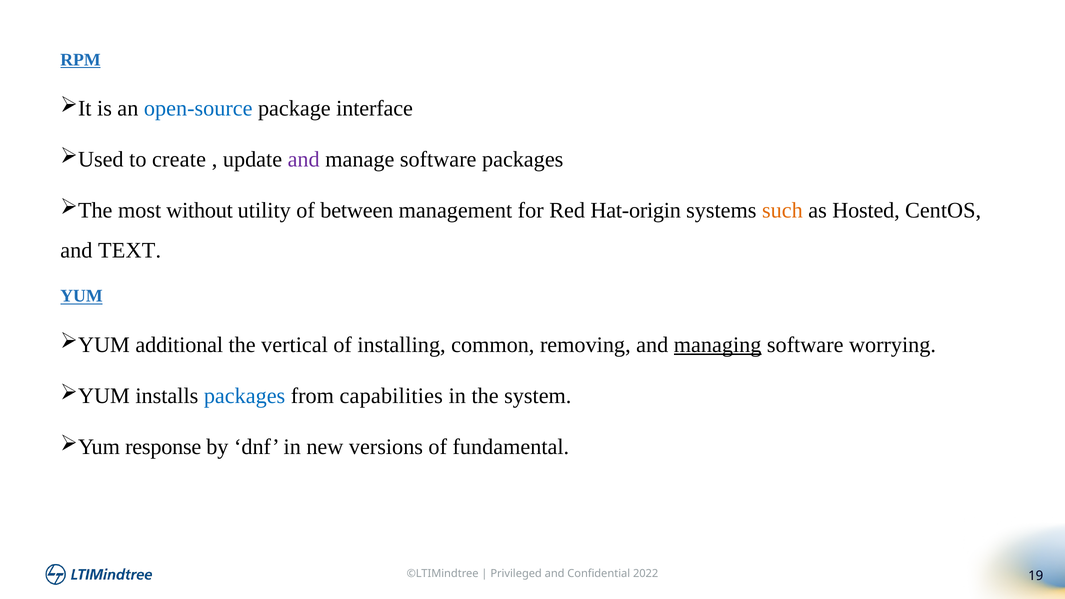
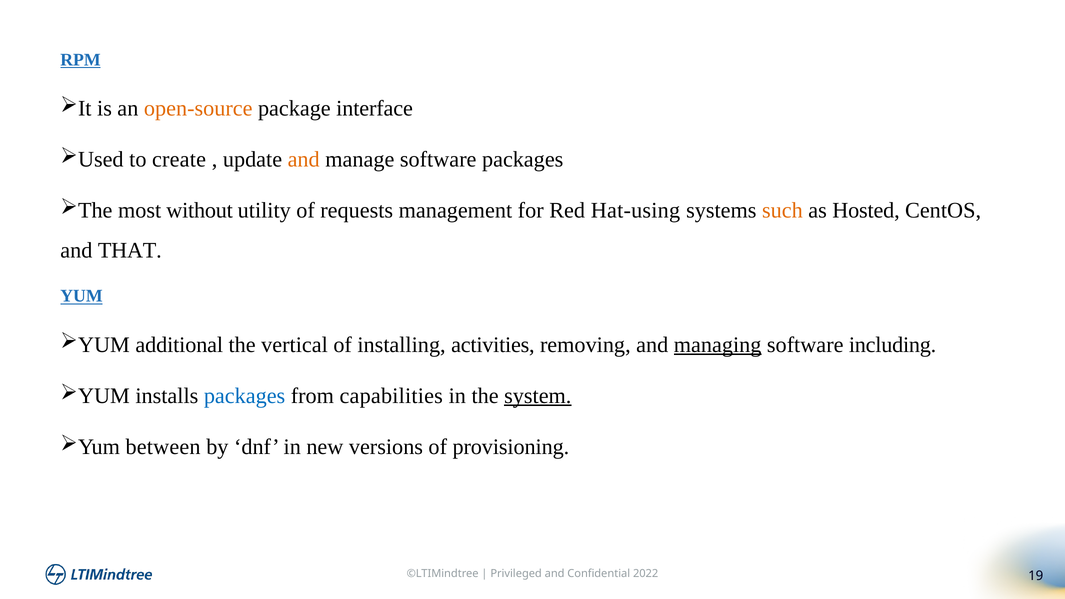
open-source colour: blue -> orange
and at (304, 160) colour: purple -> orange
between: between -> requests
Hat-origin: Hat-origin -> Hat-using
TEXT: TEXT -> THAT
common: common -> activities
worrying: worrying -> including
system underline: none -> present
response: response -> between
fundamental: fundamental -> provisioning
